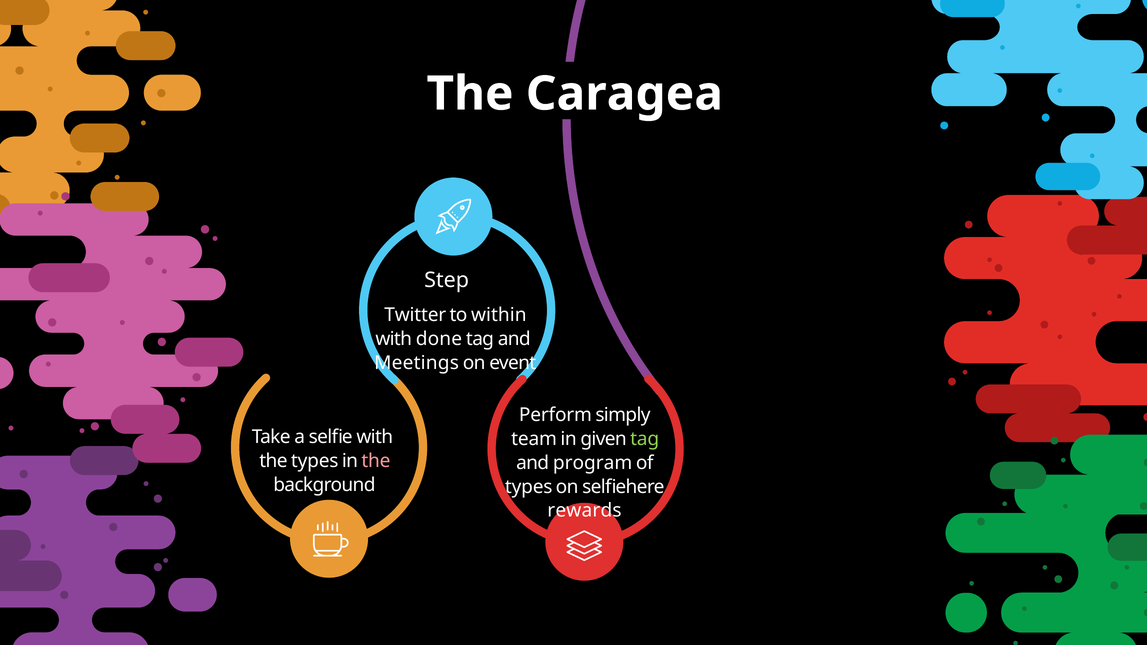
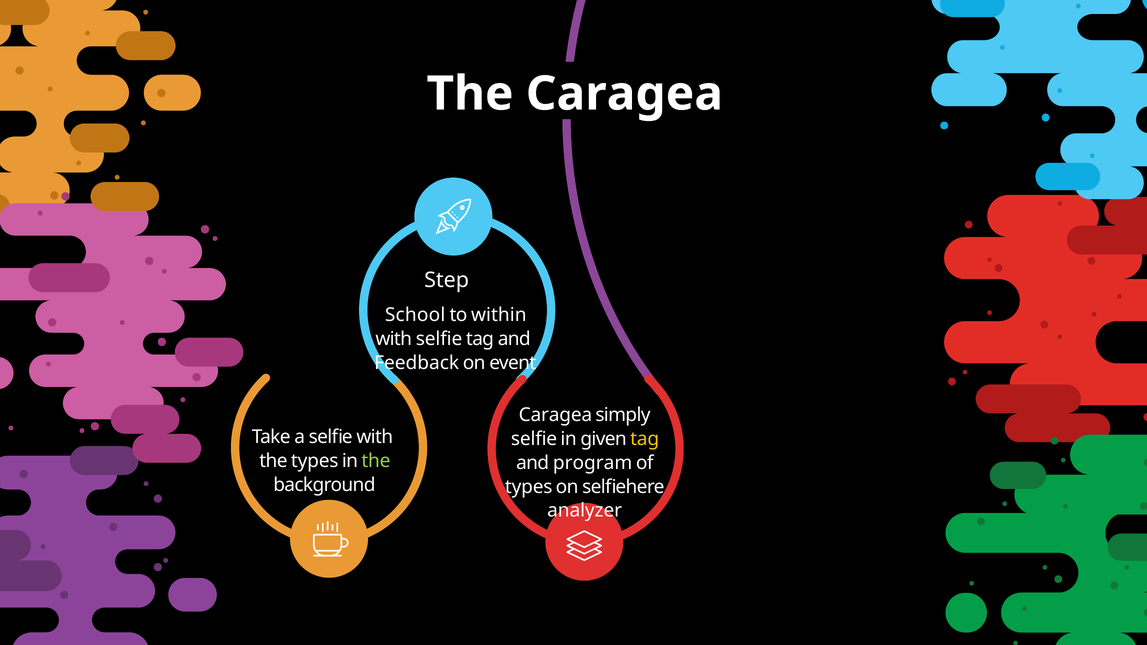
Twitter: Twitter -> School
with done: done -> selfie
Meetings: Meetings -> Feedback
Perform at (555, 415): Perform -> Caragea
team at (534, 439): team -> selfie
tag at (645, 439) colour: light green -> yellow
the at (376, 461) colour: pink -> light green
rewards: rewards -> analyzer
